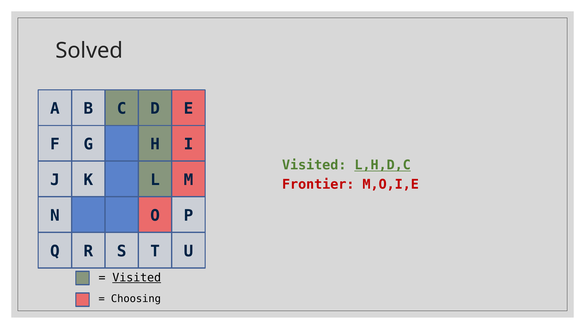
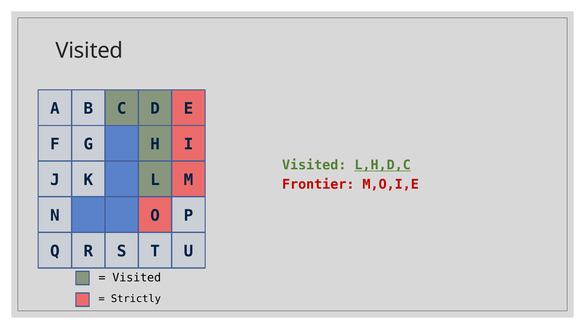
Solved at (89, 51): Solved -> Visited
Visited at (137, 278) underline: present -> none
Choosing: Choosing -> Strictly
